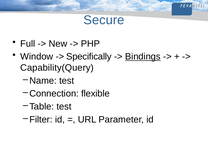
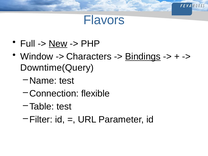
Secure: Secure -> Flavors
New underline: none -> present
Specifically: Specifically -> Characters
Capability(Query: Capability(Query -> Downtime(Query
